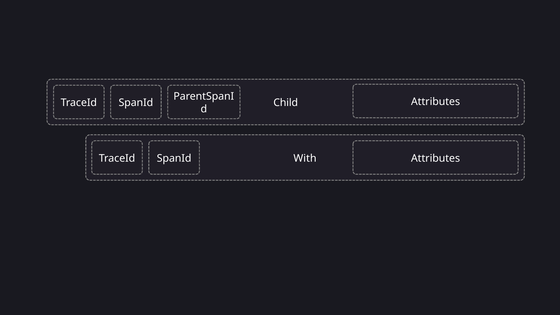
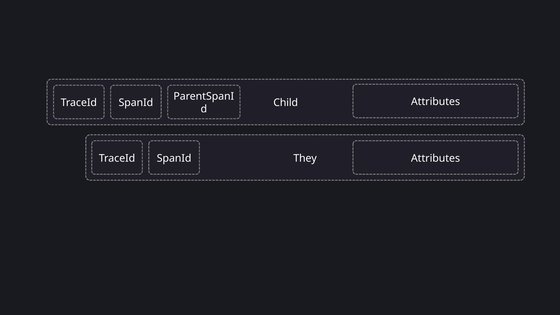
With: With -> They
